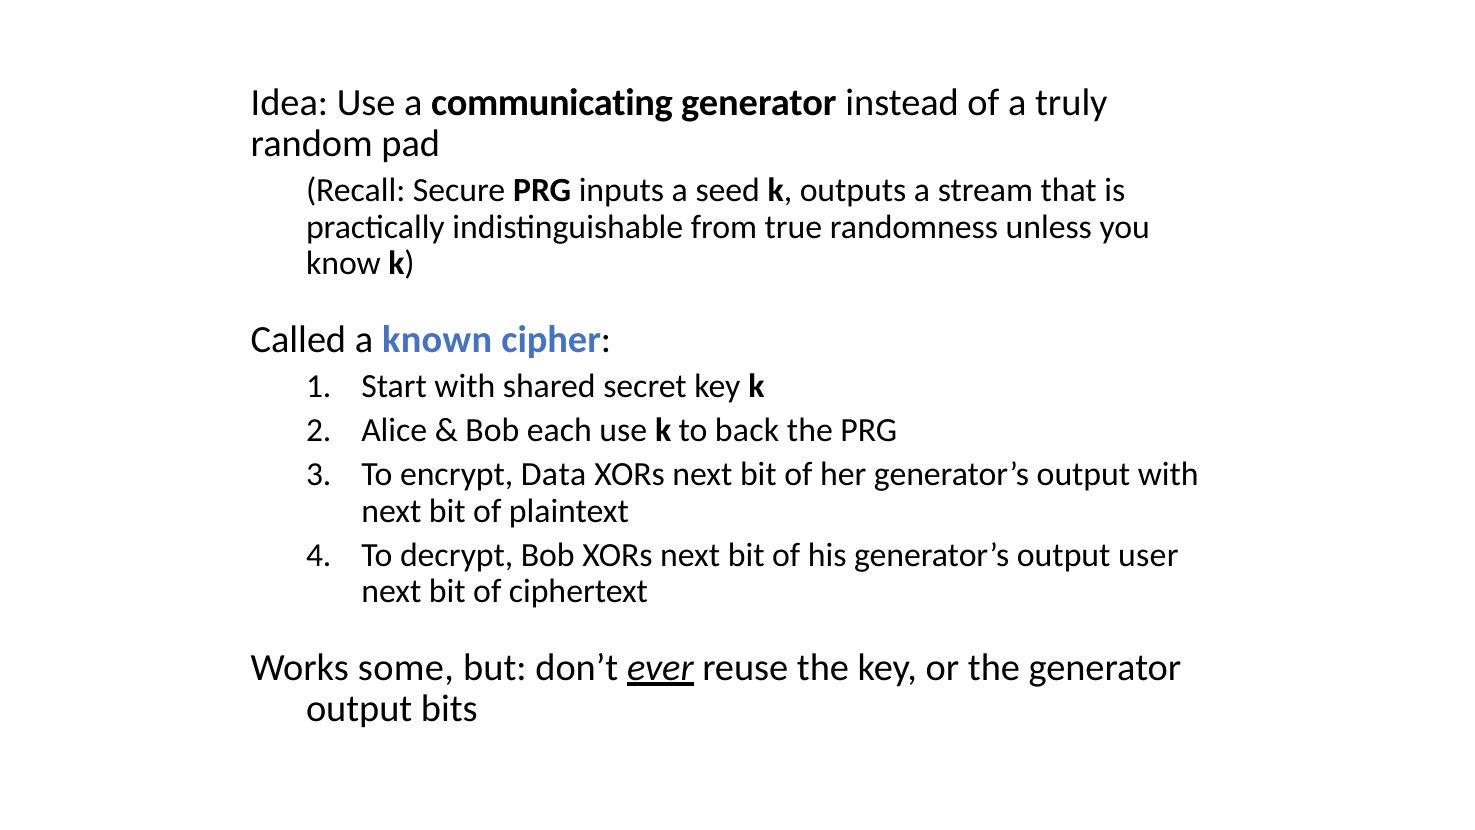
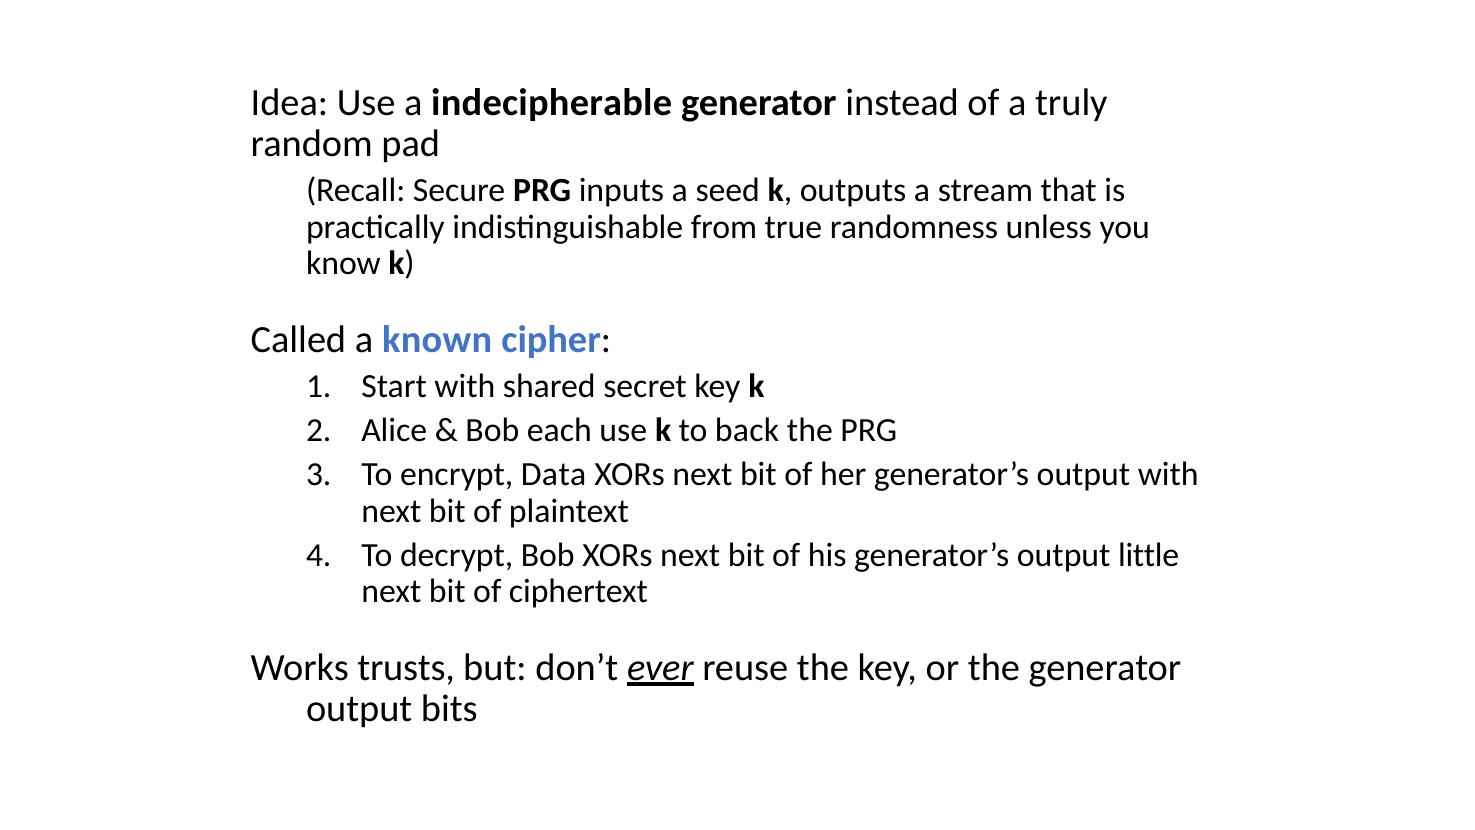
communicating: communicating -> indecipherable
user: user -> little
some: some -> trusts
